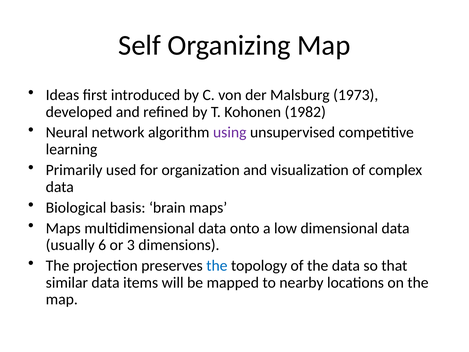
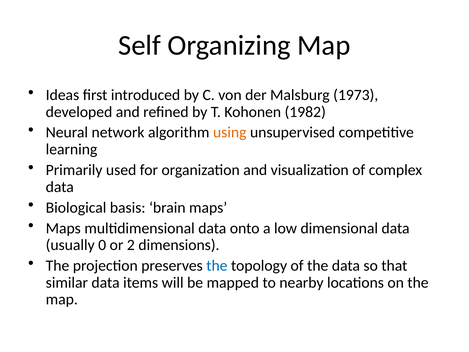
using colour: purple -> orange
6: 6 -> 0
3: 3 -> 2
